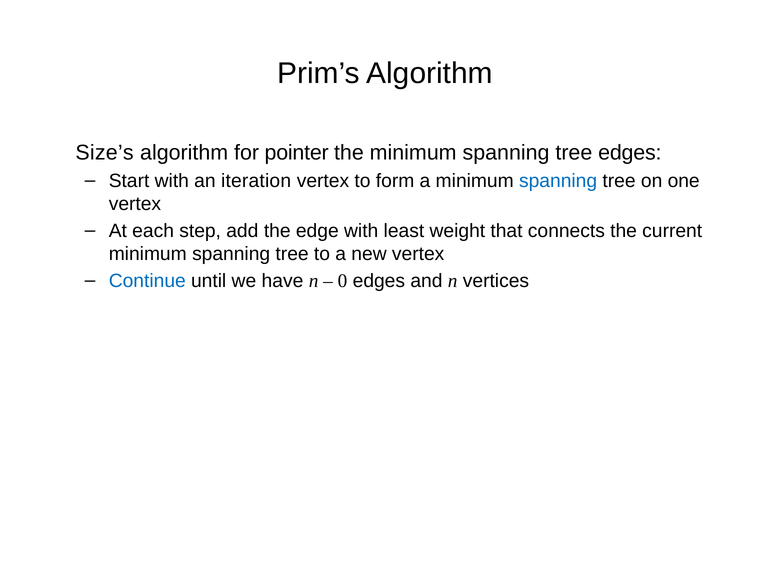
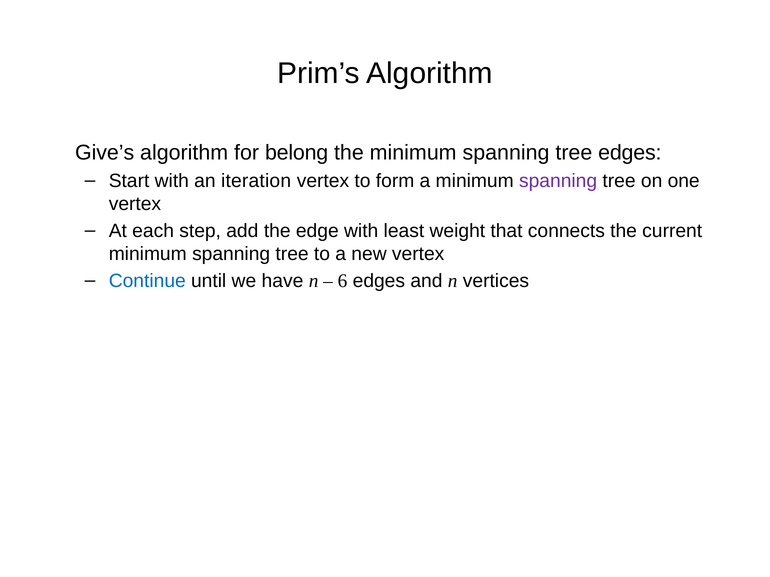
Size’s: Size’s -> Give’s
pointer: pointer -> belong
spanning at (558, 181) colour: blue -> purple
0: 0 -> 6
